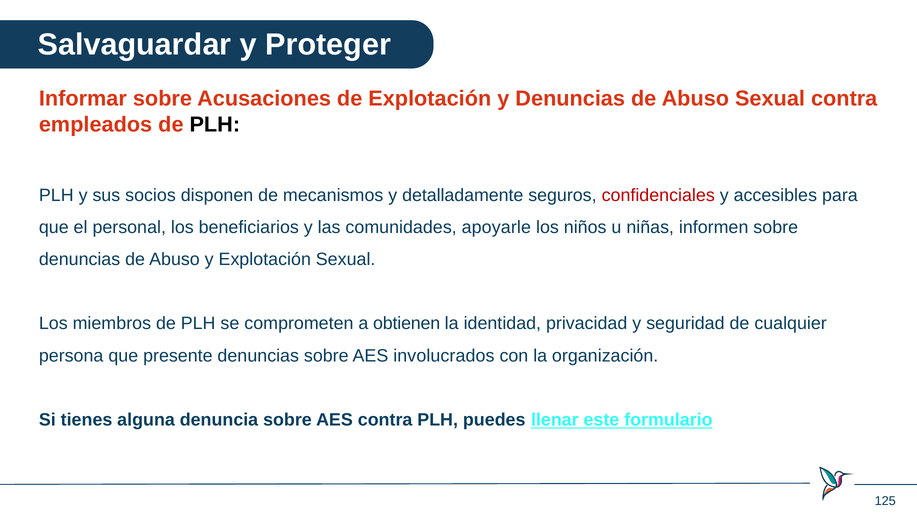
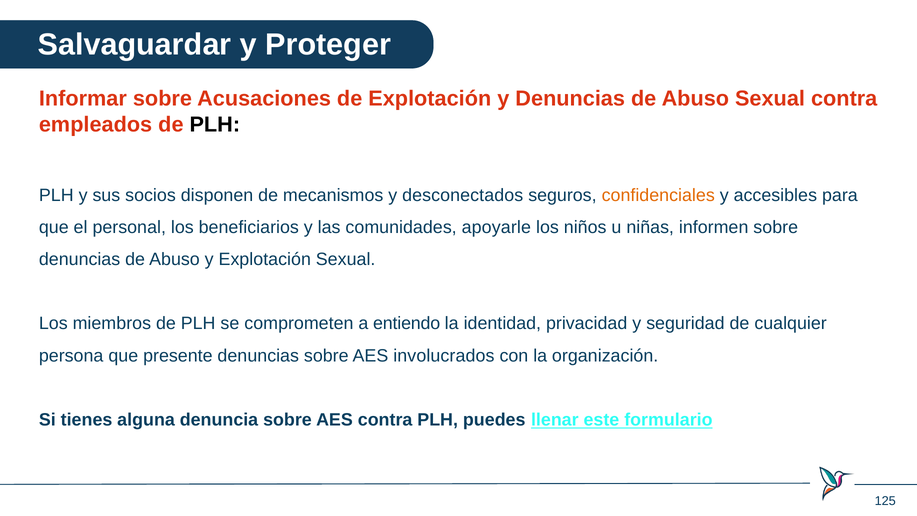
detalladamente: detalladamente -> desconectados
confidenciales colour: red -> orange
obtienen: obtienen -> entiendo
